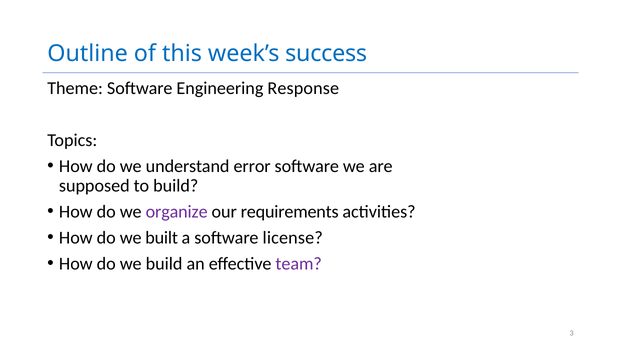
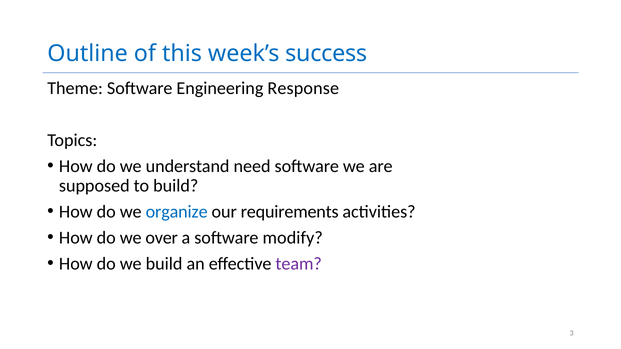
error: error -> need
organize colour: purple -> blue
built: built -> over
license: license -> modify
